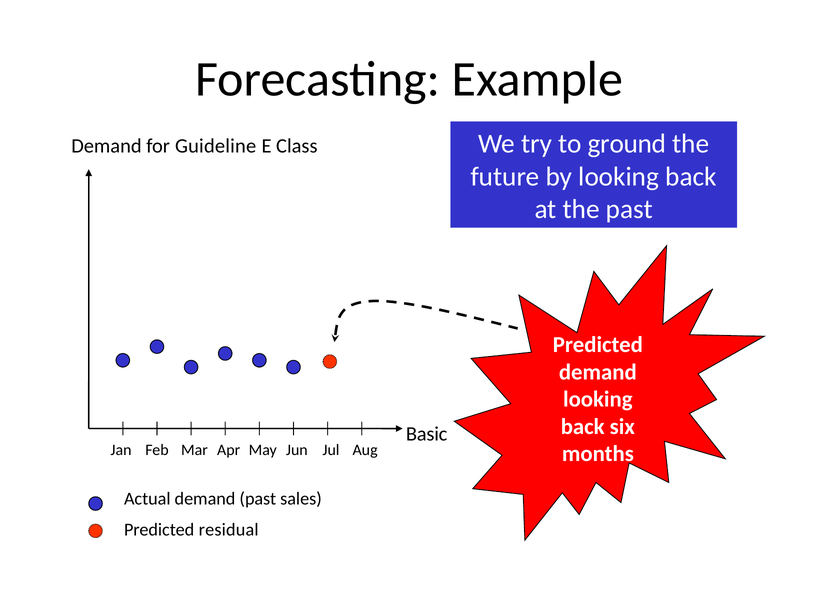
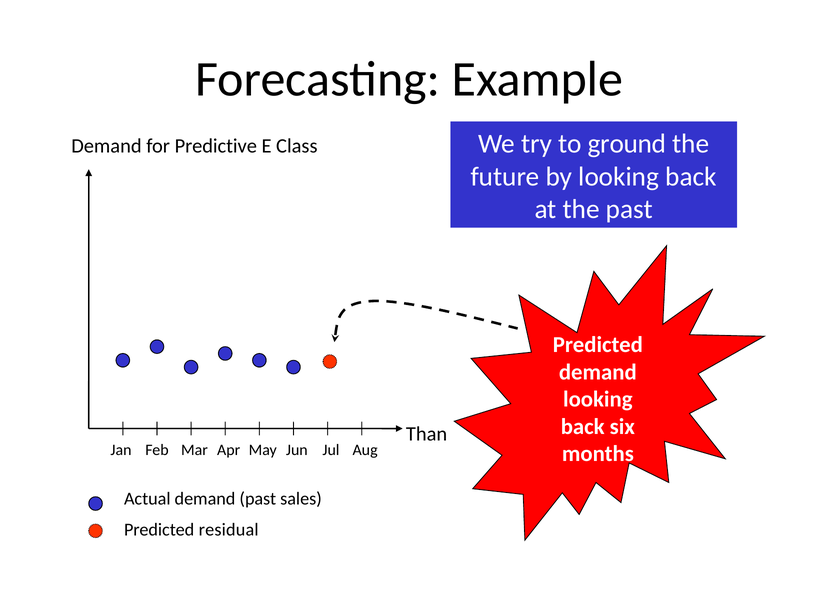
Guideline: Guideline -> Predictive
Basic: Basic -> Than
